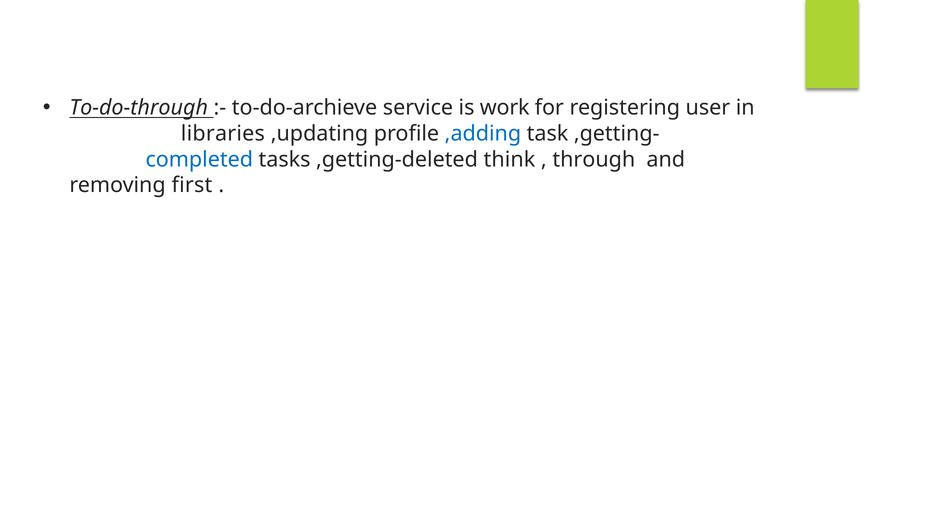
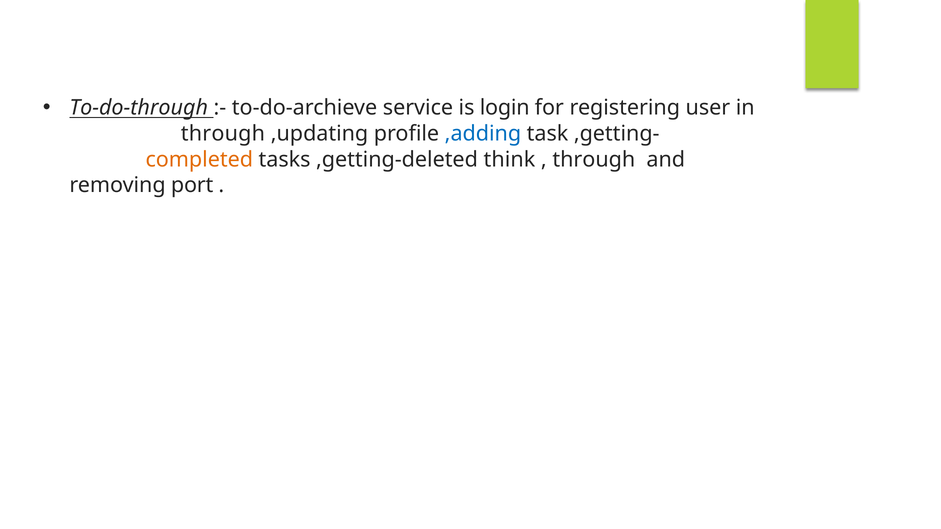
work: work -> login
libraries at (223, 134): libraries -> through
completed colour: blue -> orange
first: first -> port
